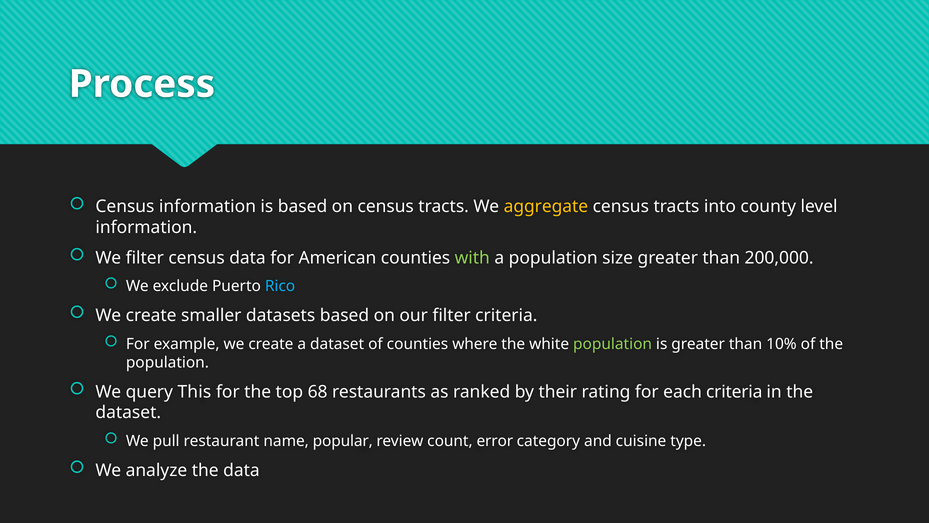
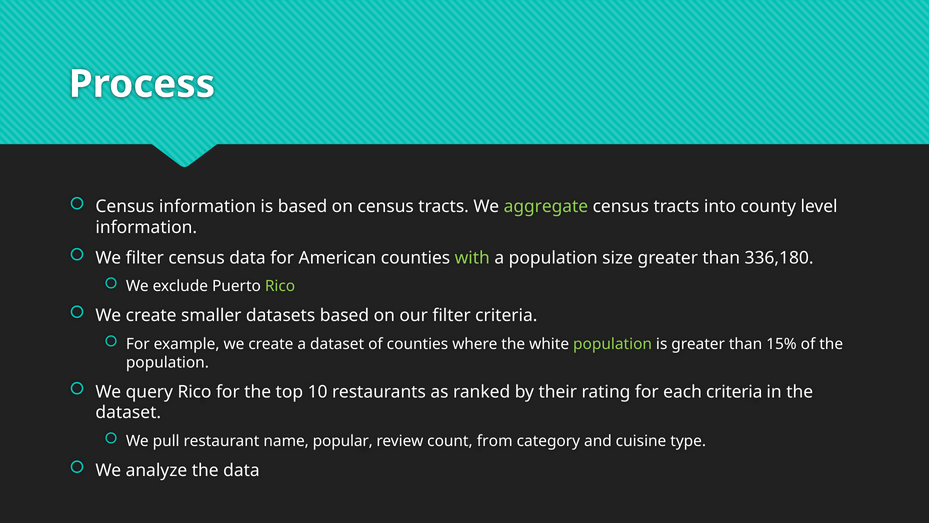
aggregate colour: yellow -> light green
200,000: 200,000 -> 336,180
Rico at (280, 286) colour: light blue -> light green
10%: 10% -> 15%
query This: This -> Rico
68: 68 -> 10
error: error -> from
